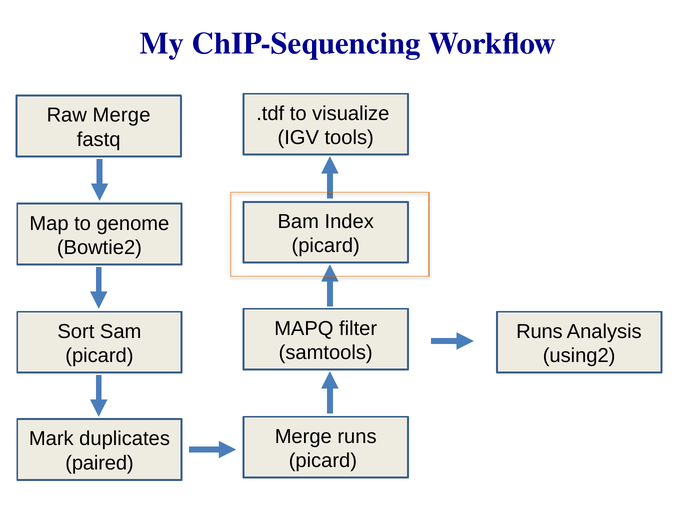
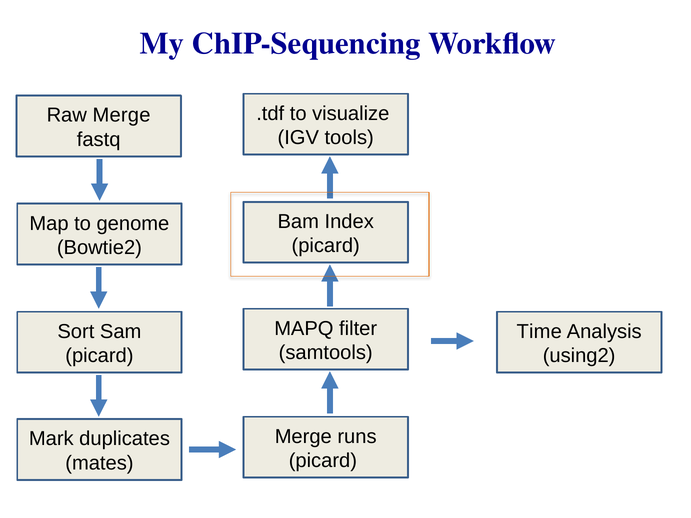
Runs at (539, 332): Runs -> Time
paired: paired -> mates
